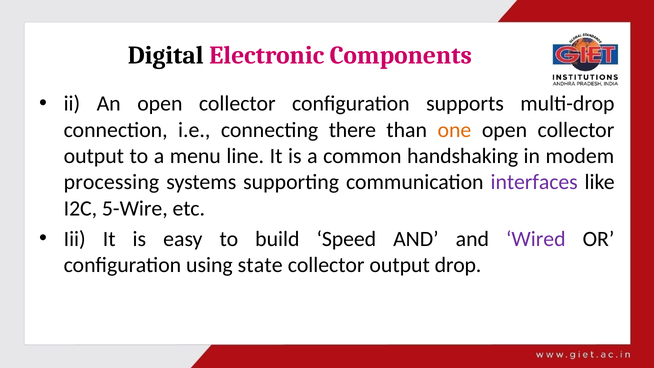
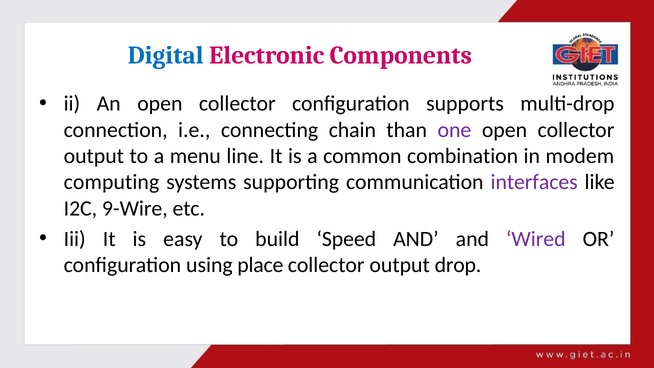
Digital colour: black -> blue
there: there -> chain
one colour: orange -> purple
handshaking: handshaking -> combination
processing: processing -> computing
5-Wire: 5-Wire -> 9-Wire
state: state -> place
